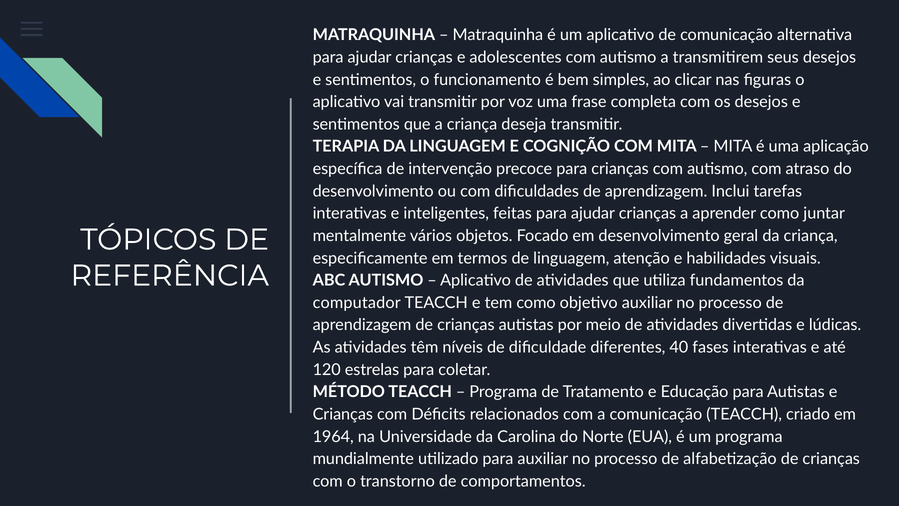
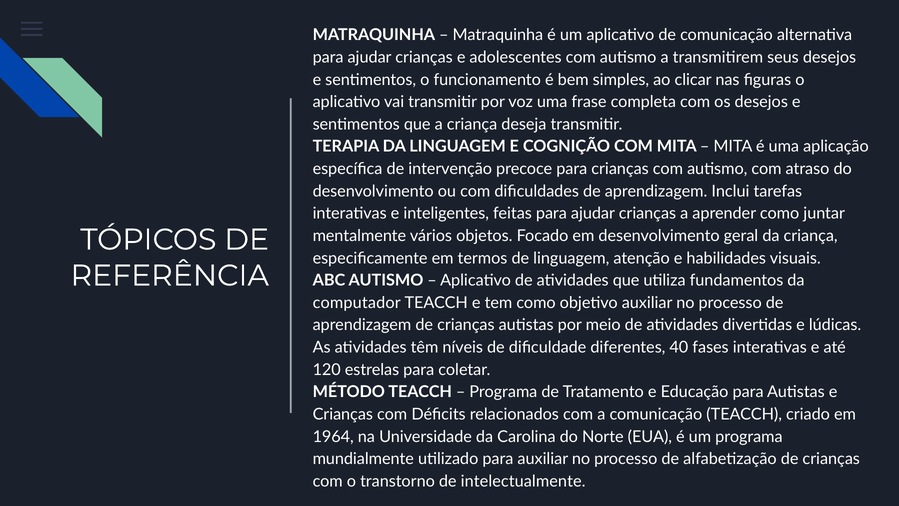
comportamentos: comportamentos -> intelectualmente
